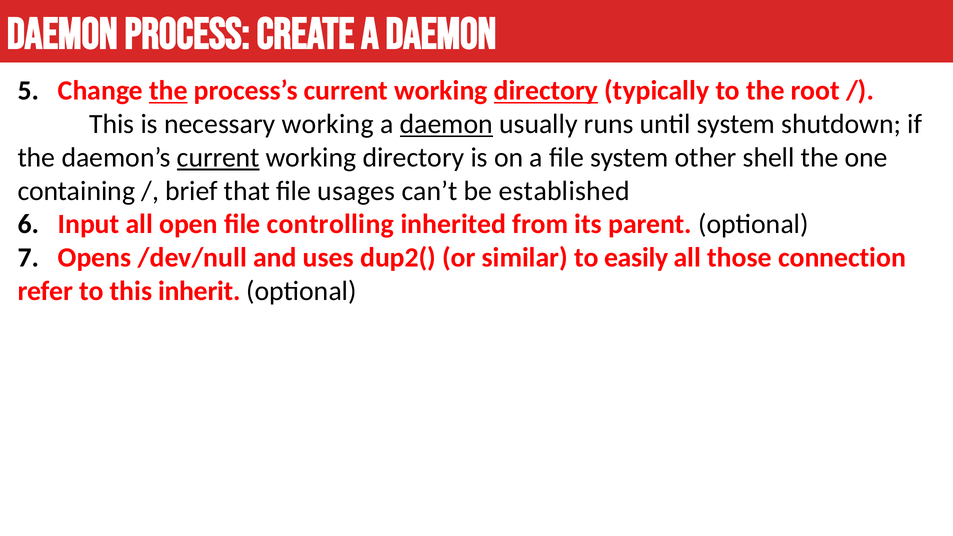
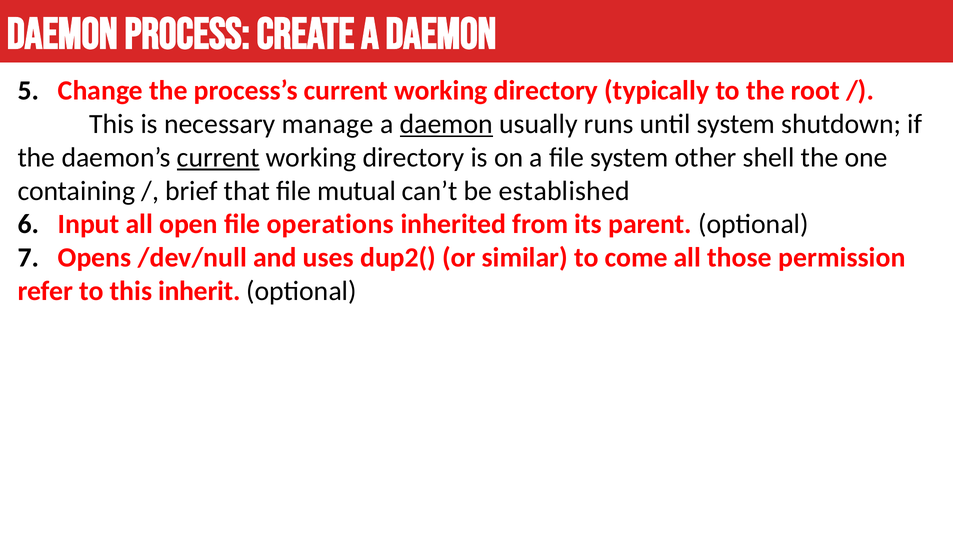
the at (168, 91) underline: present -> none
directory at (546, 91) underline: present -> none
necessary working: working -> manage
usages: usages -> mutual
controlling: controlling -> operations
easily: easily -> come
connection: connection -> permission
